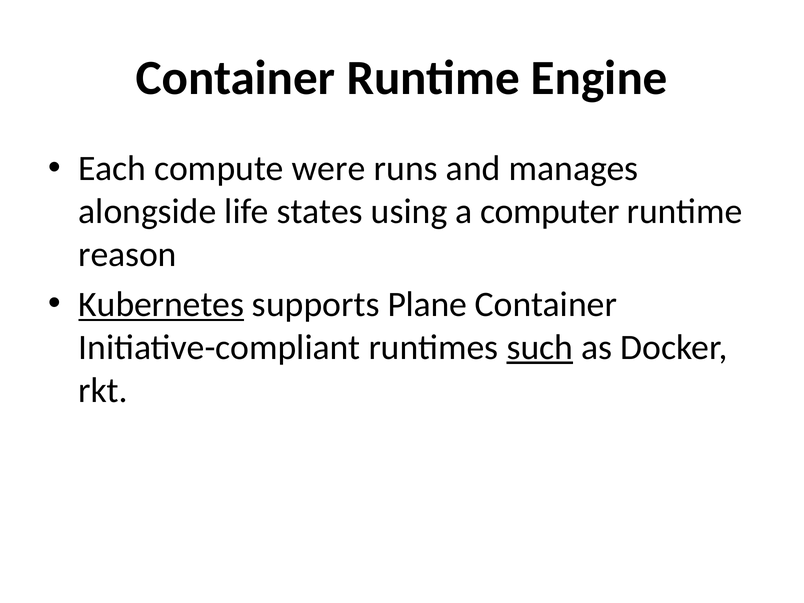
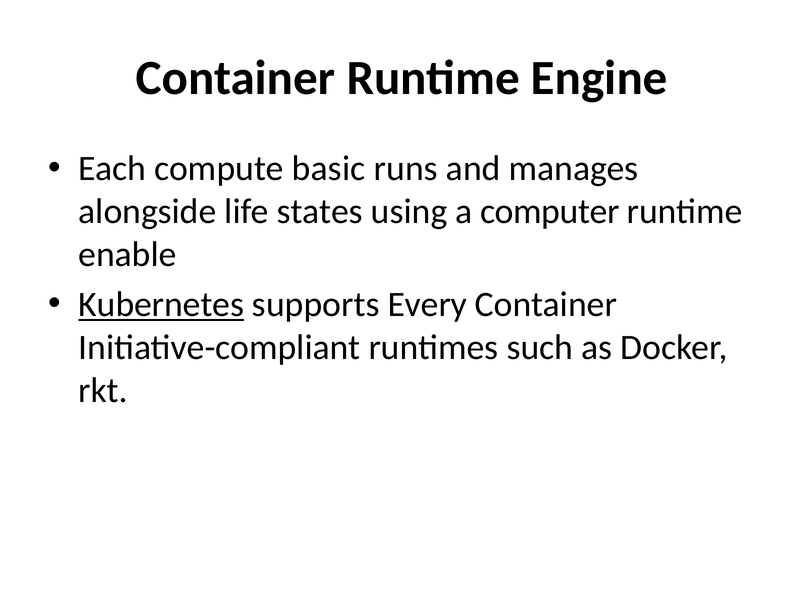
were: were -> basic
reason: reason -> enable
Plane: Plane -> Every
such underline: present -> none
